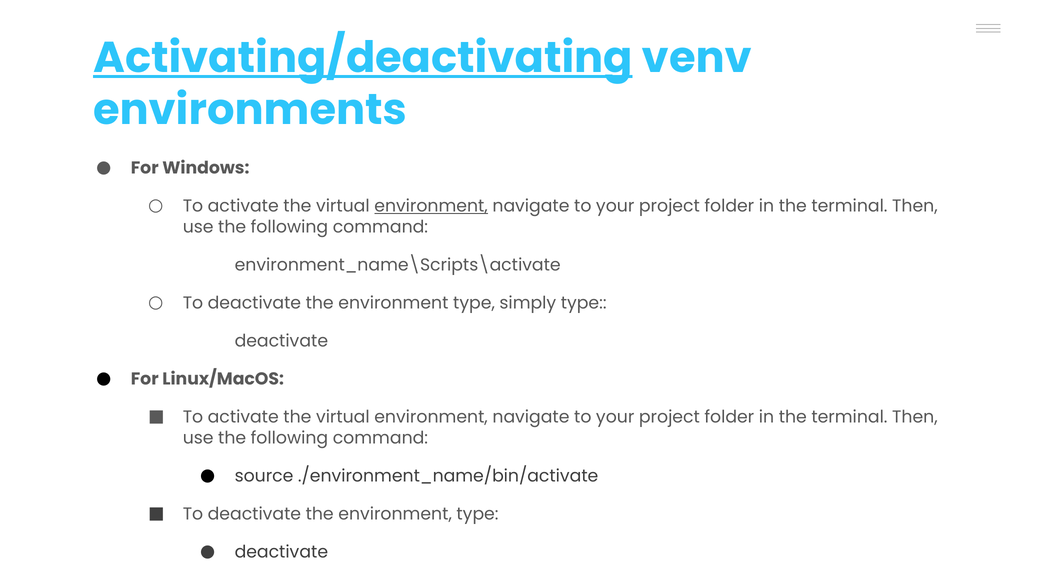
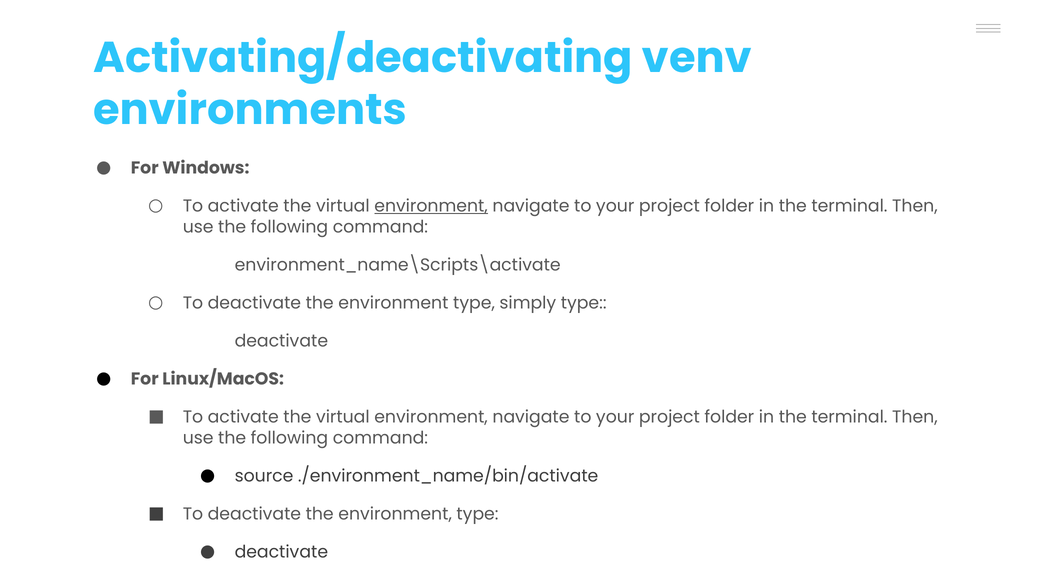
Activating/deactivating underline: present -> none
